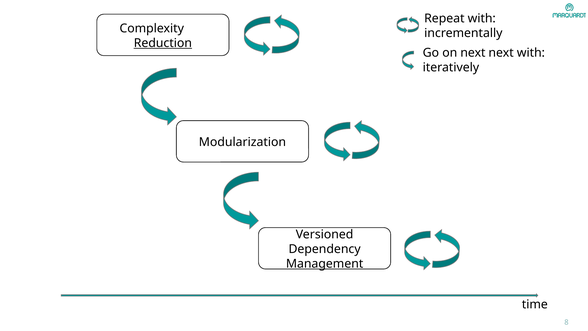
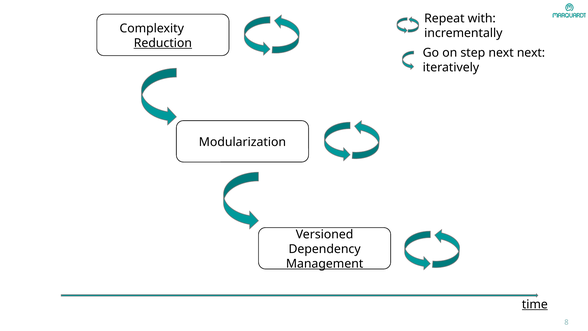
on next: next -> step
next with: with -> next
time underline: none -> present
